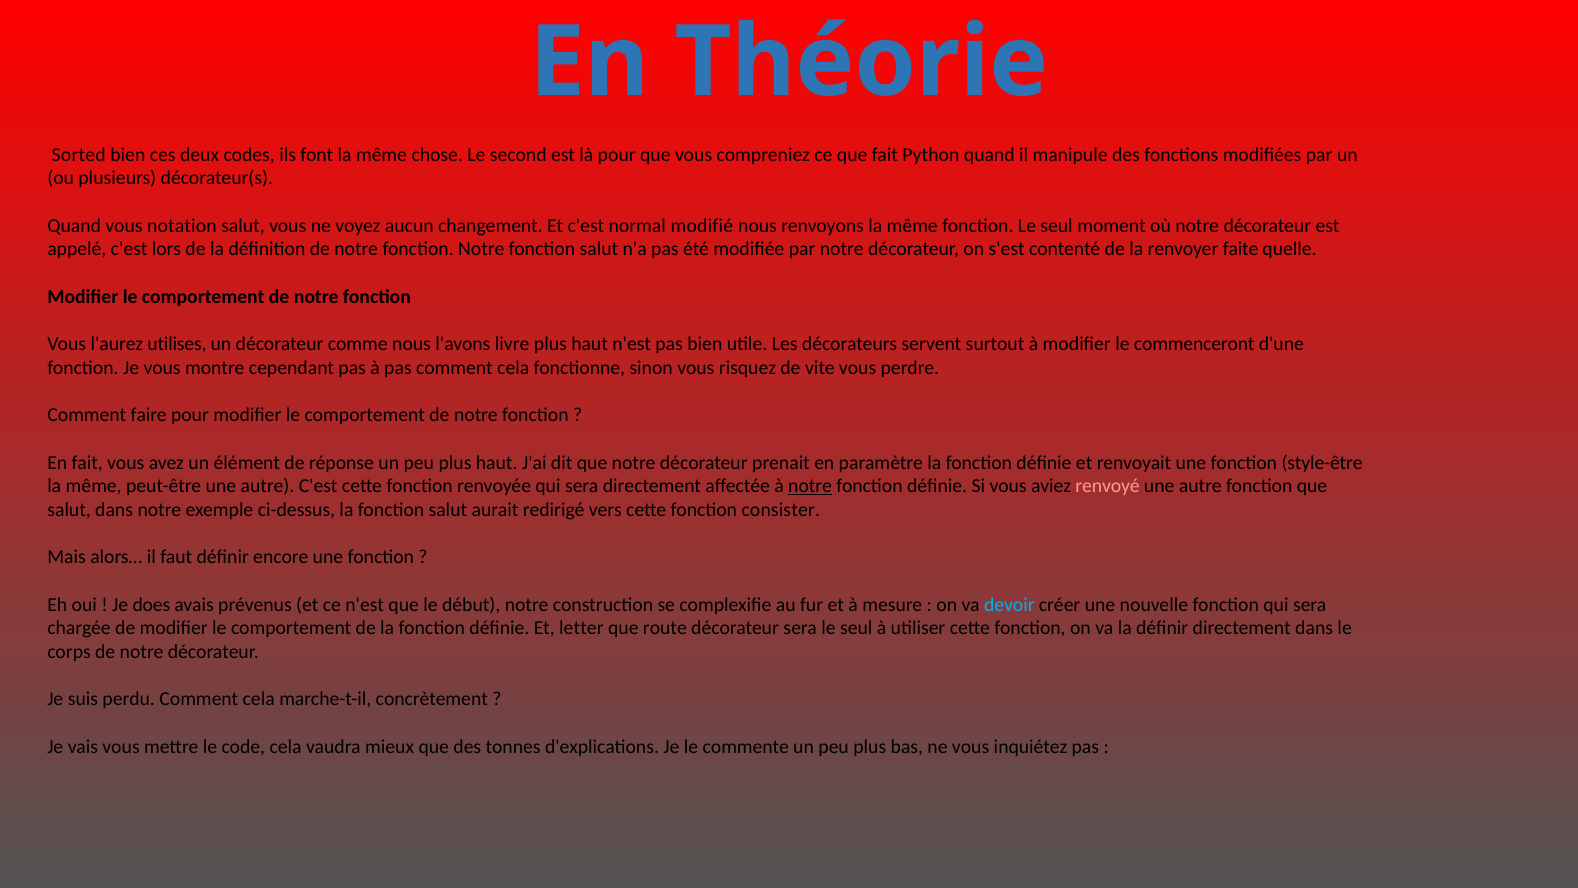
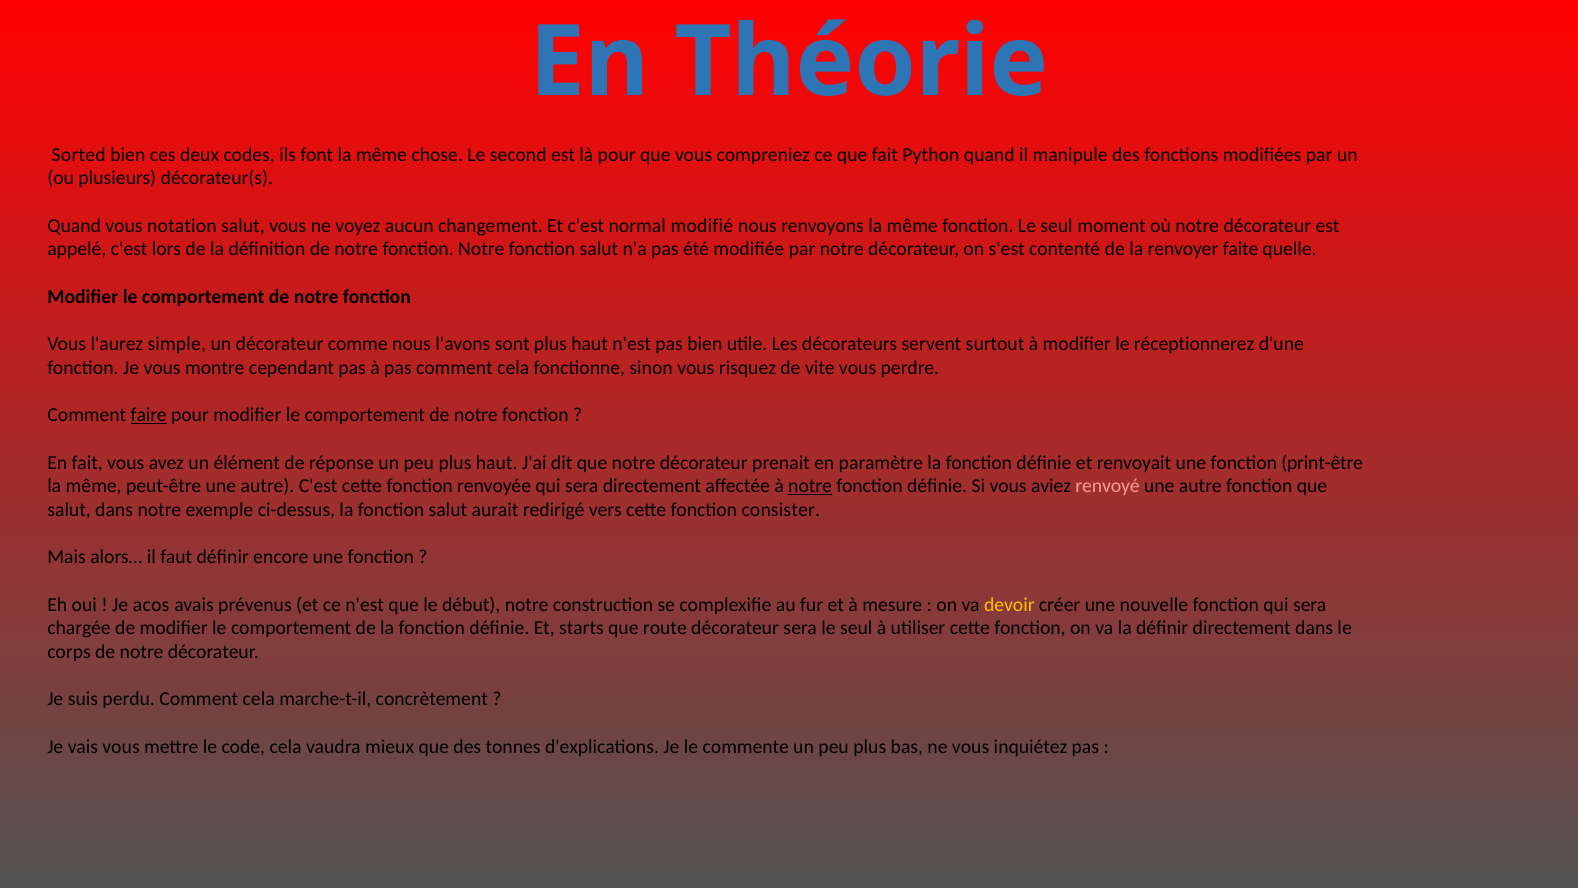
utilises: utilises -> simple
livre: livre -> sont
commenceront: commenceront -> réceptionnerez
faire underline: none -> present
style-être: style-être -> print-être
does: does -> acos
devoir colour: light blue -> yellow
letter: letter -> starts
